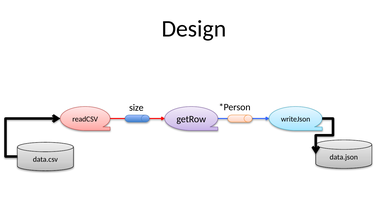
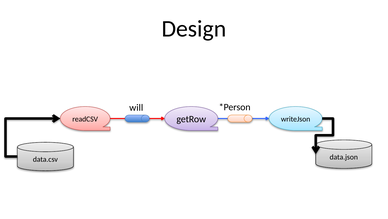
size: size -> will
